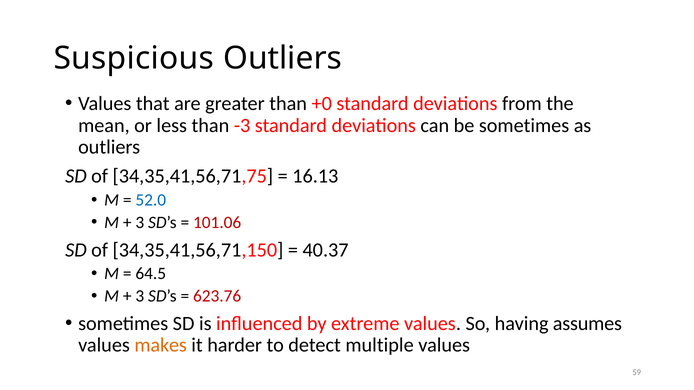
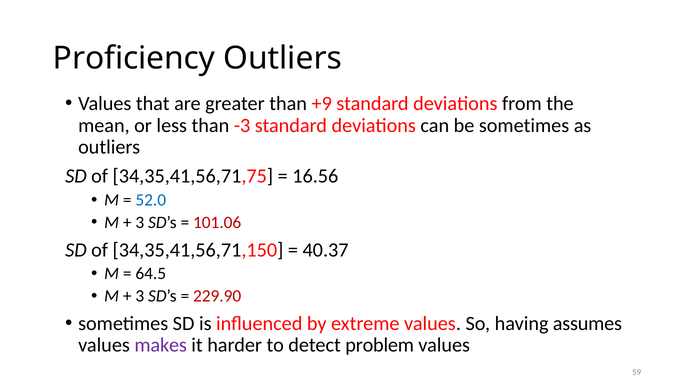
Suspicious: Suspicious -> Proficiency
+0: +0 -> +9
16.13: 16.13 -> 16.56
623.76: 623.76 -> 229.90
makes colour: orange -> purple
multiple: multiple -> problem
